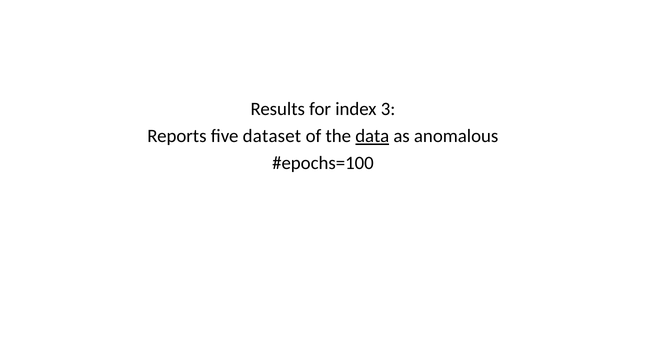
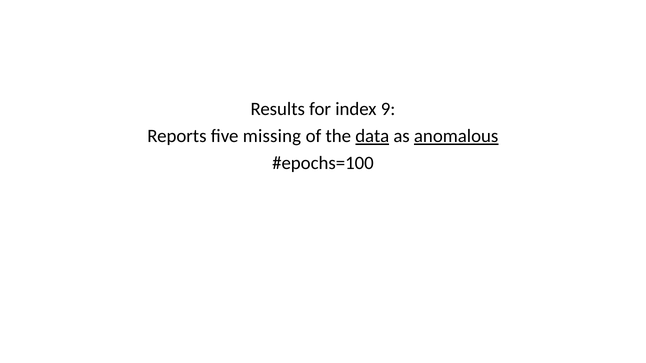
3: 3 -> 9
dataset: dataset -> missing
anomalous underline: none -> present
